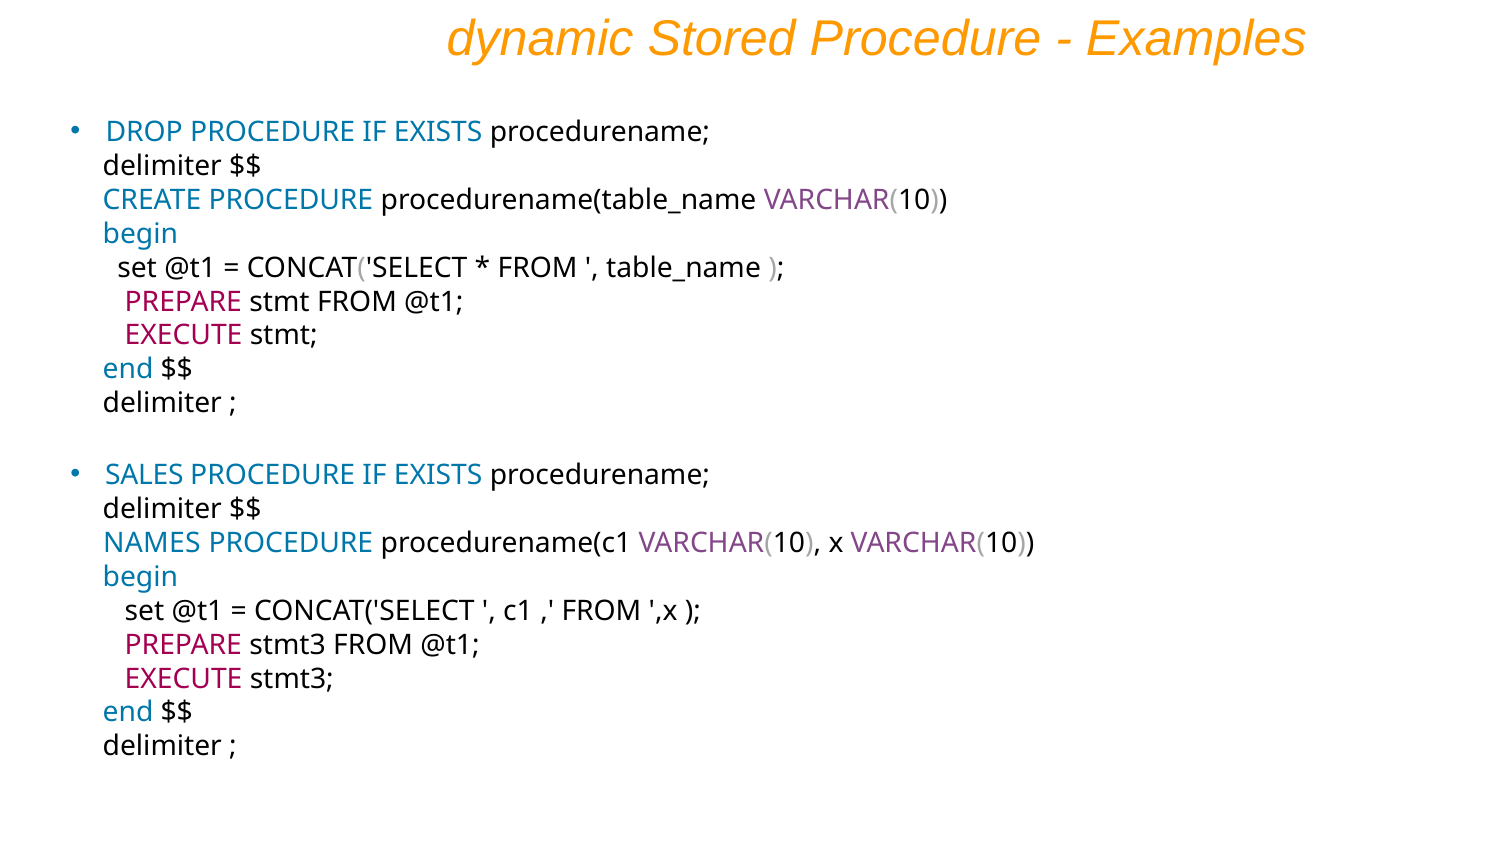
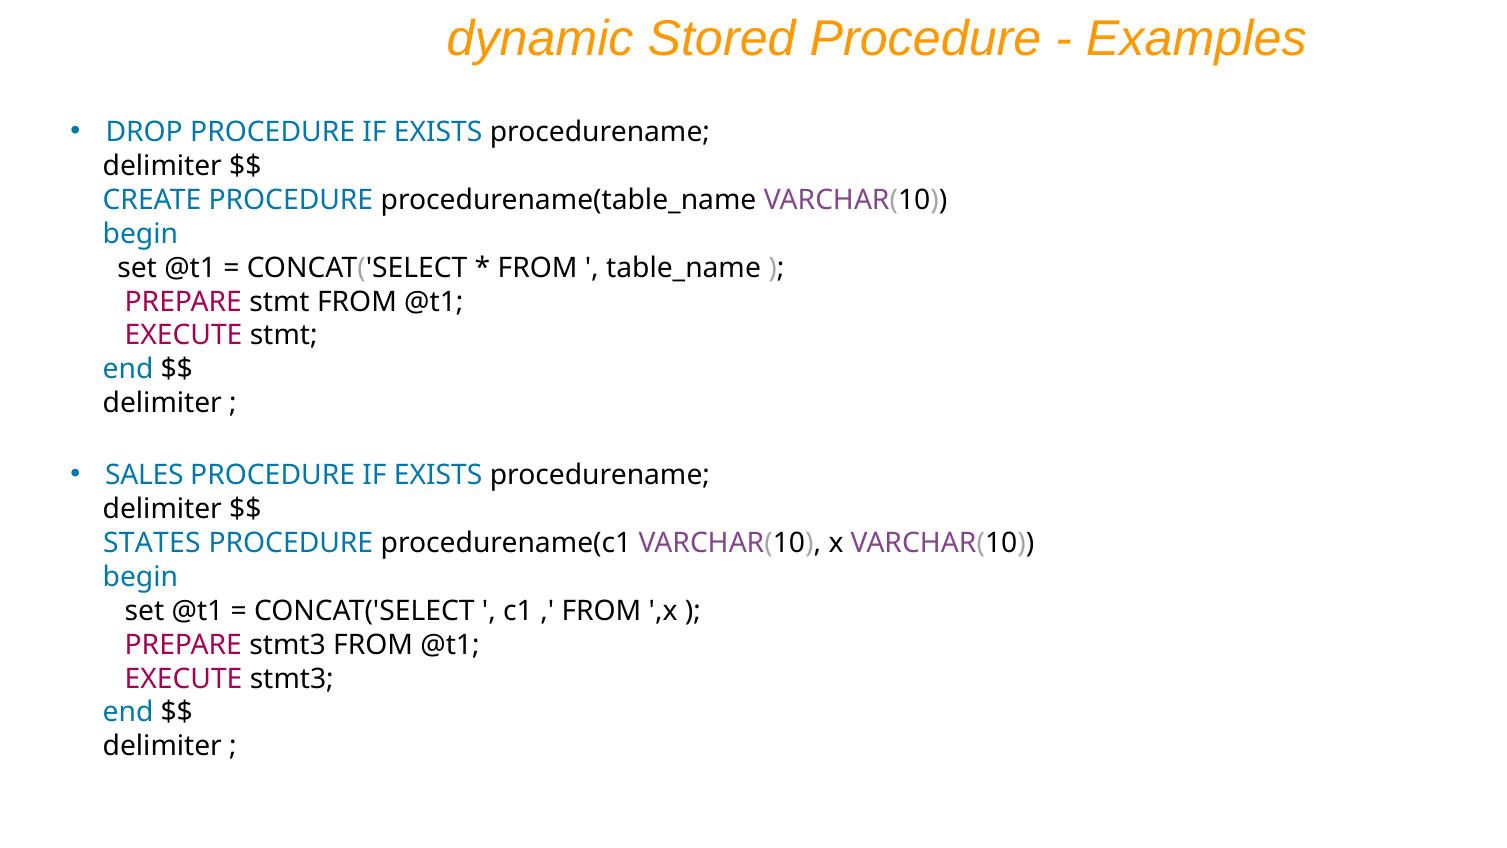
NAMES: NAMES -> STATES
